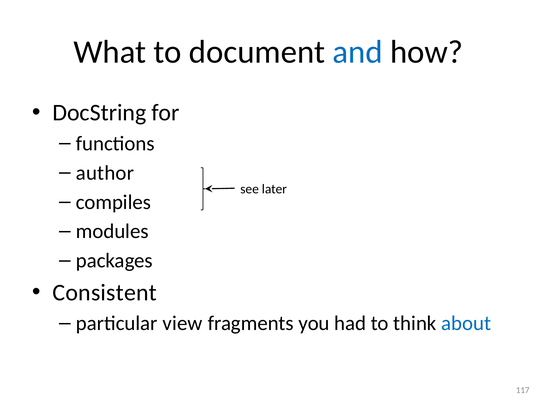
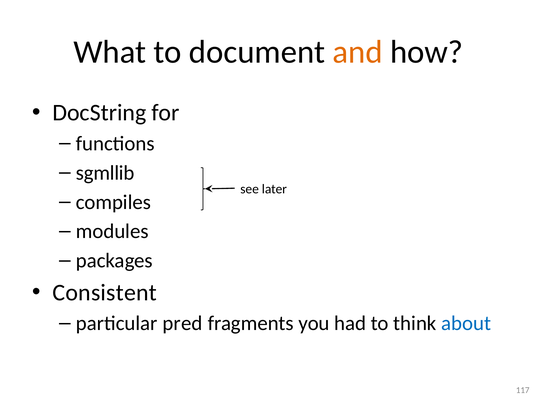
and colour: blue -> orange
author: author -> sgmllib
view: view -> pred
